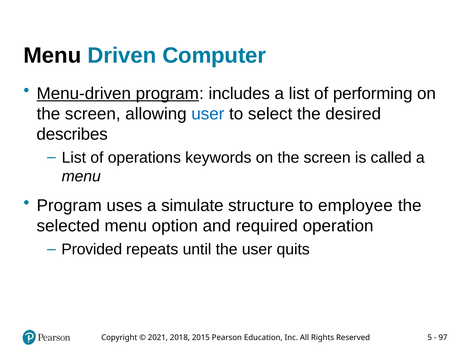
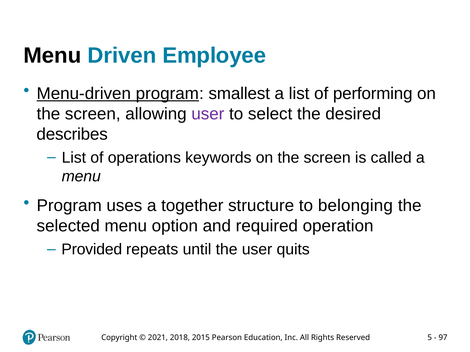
Computer: Computer -> Employee
includes: includes -> smallest
user at (208, 114) colour: blue -> purple
simulate: simulate -> together
employee: employee -> belonging
